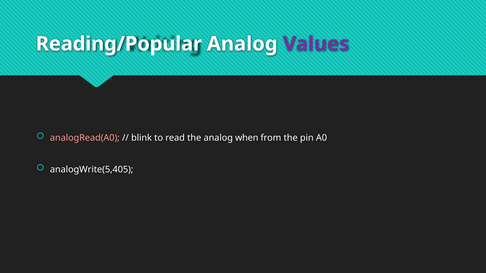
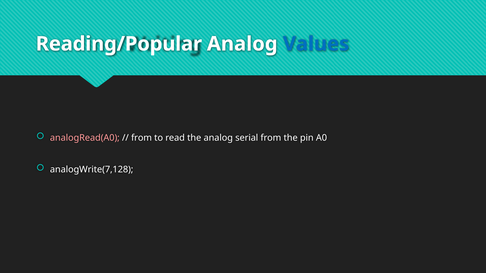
Values colour: purple -> blue
blink at (142, 138): blink -> from
when: when -> serial
analogWrite(5,405: analogWrite(5,405 -> analogWrite(7,128
